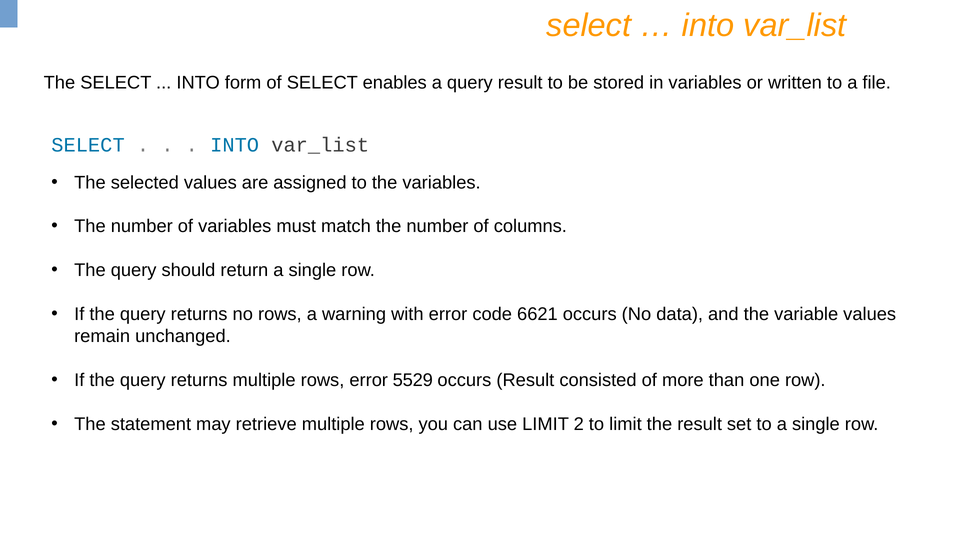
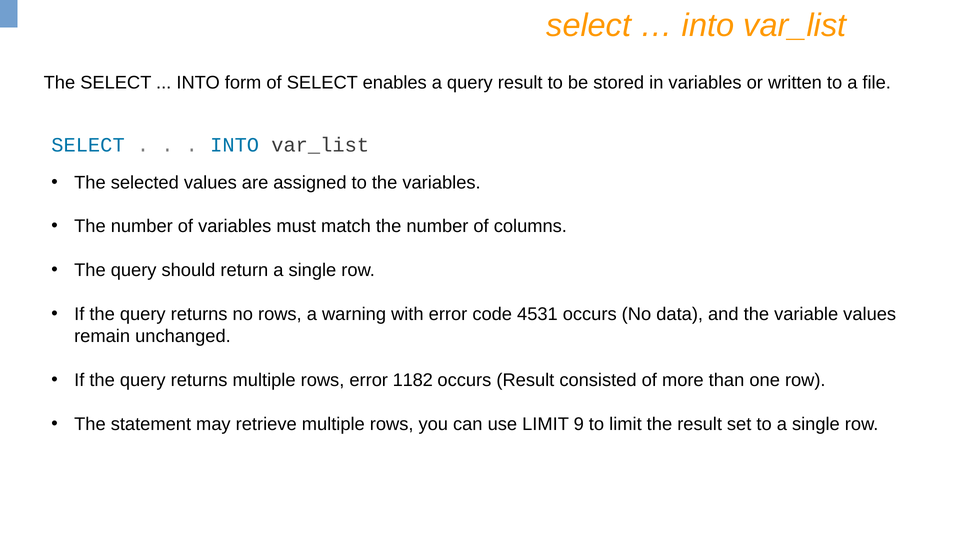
6621: 6621 -> 4531
5529: 5529 -> 1182
2: 2 -> 9
